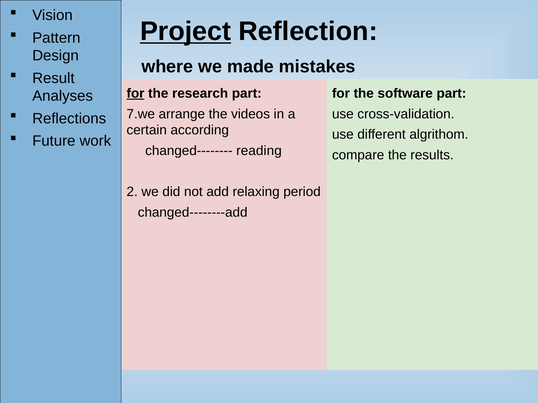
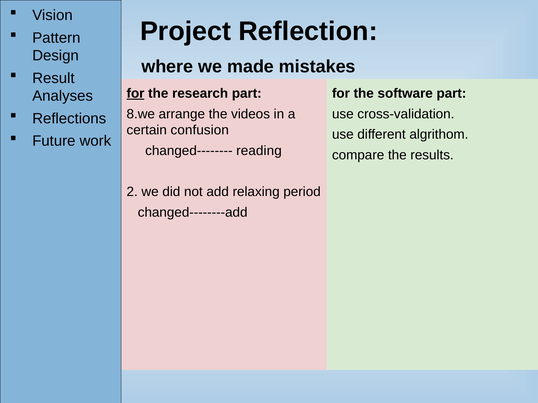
Project underline: present -> none
7.we: 7.we -> 8.we
according: according -> confusion
